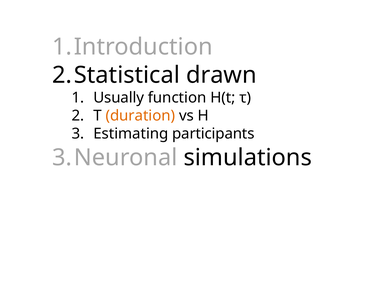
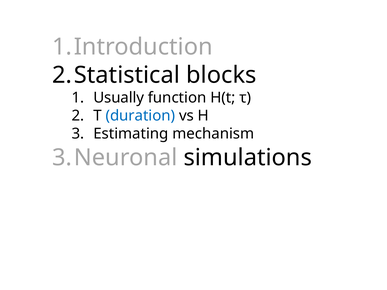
drawn: drawn -> blocks
duration colour: orange -> blue
participants: participants -> mechanism
